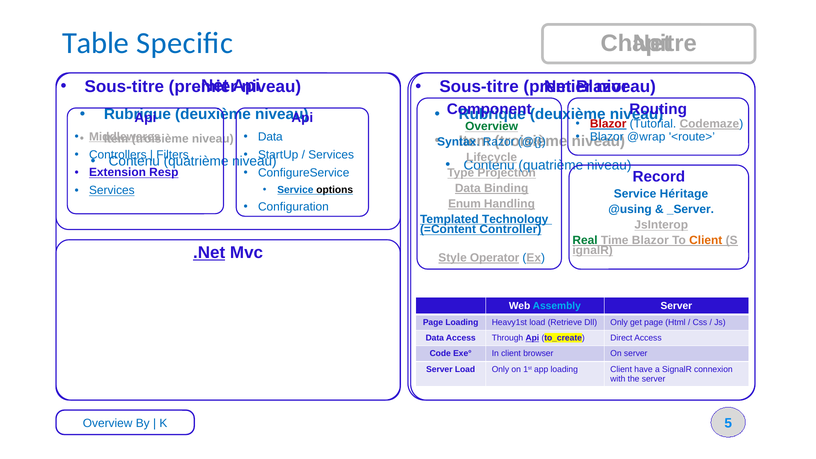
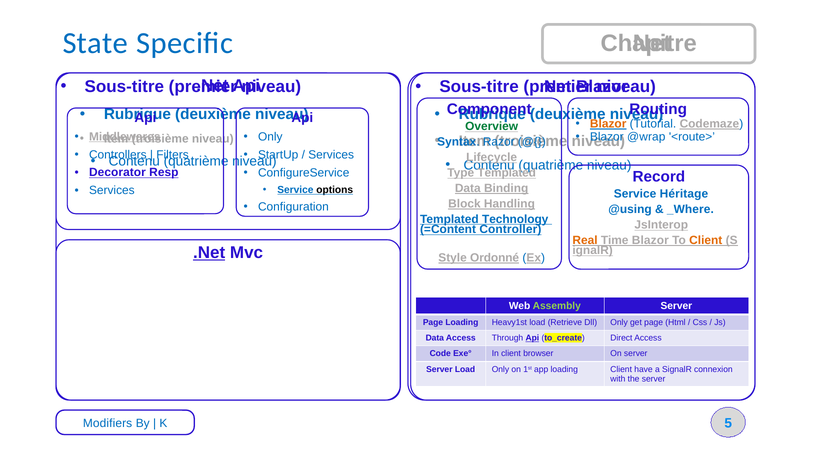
Table: Table -> State
Blazor at (608, 124) colour: red -> orange
Data at (270, 137): Data -> Only
Extension: Extension -> Decorator
Type Projection: Projection -> Templated
Services at (112, 191) underline: present -> none
Enum: Enum -> Block
_Server: _Server -> _Where
Real colour: green -> orange
Operator: Operator -> Ordonné
Assembly colour: light blue -> light green
Overview at (108, 423): Overview -> Modifiers
